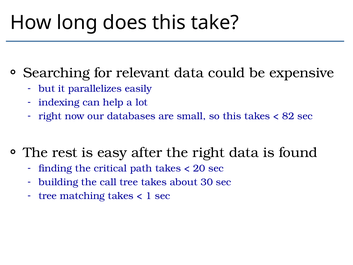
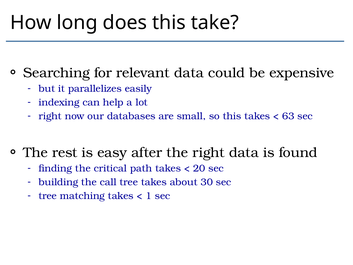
82: 82 -> 63
